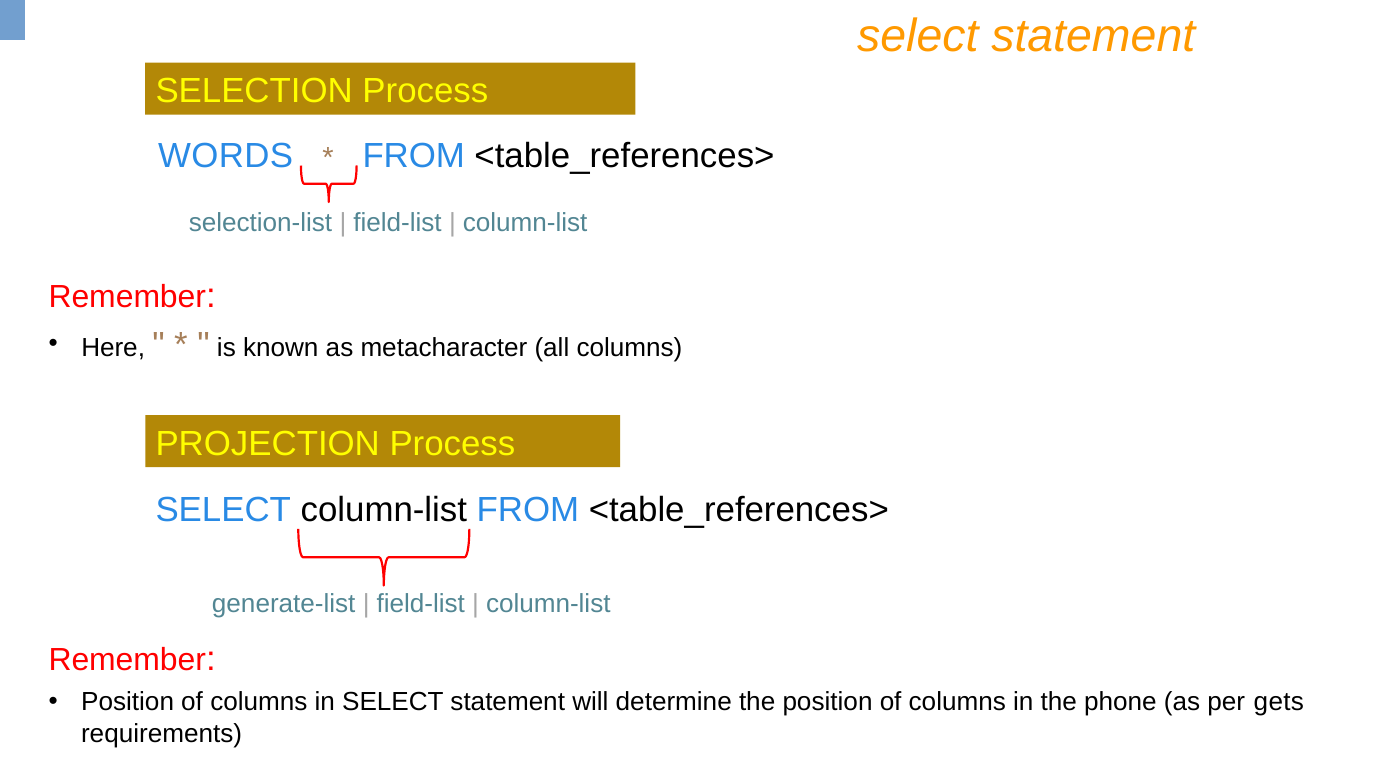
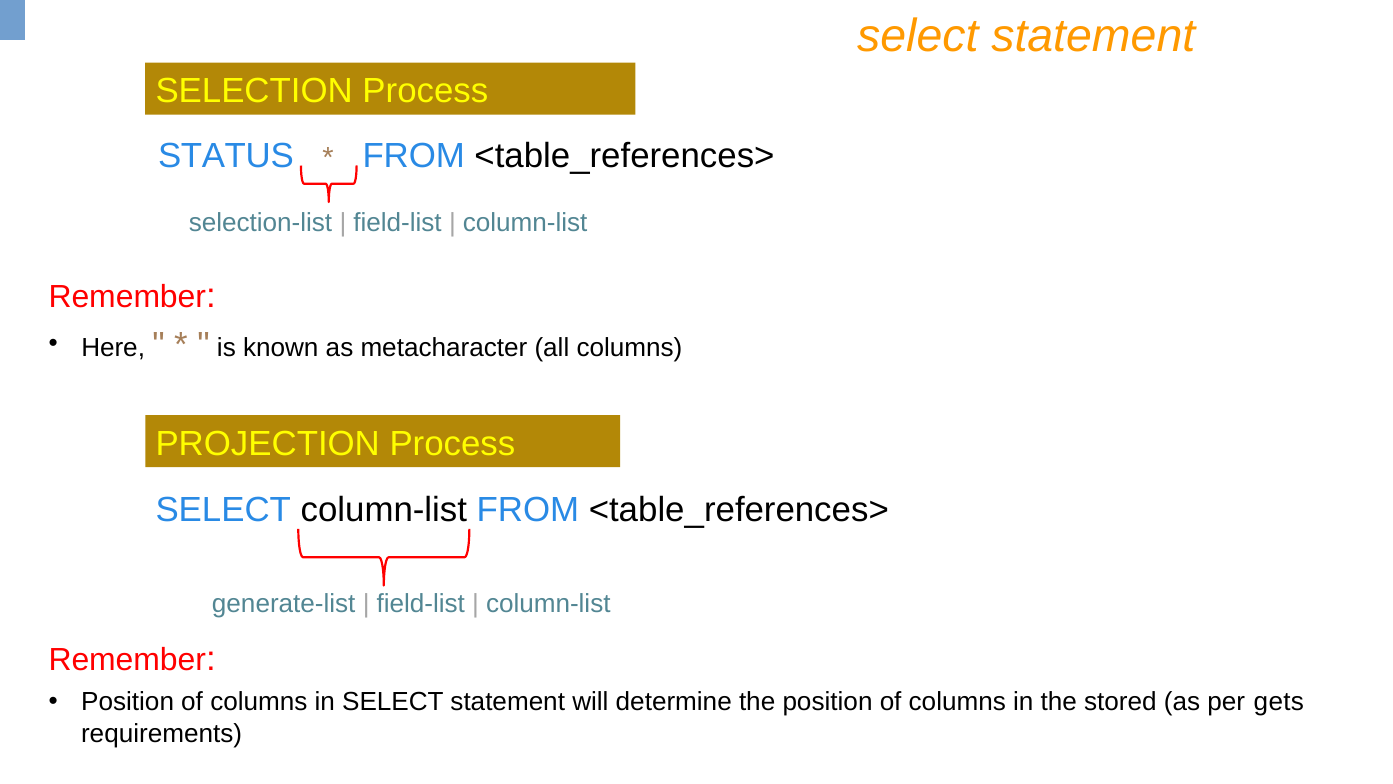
WORDS: WORDS -> STATUS
phone: phone -> stored
